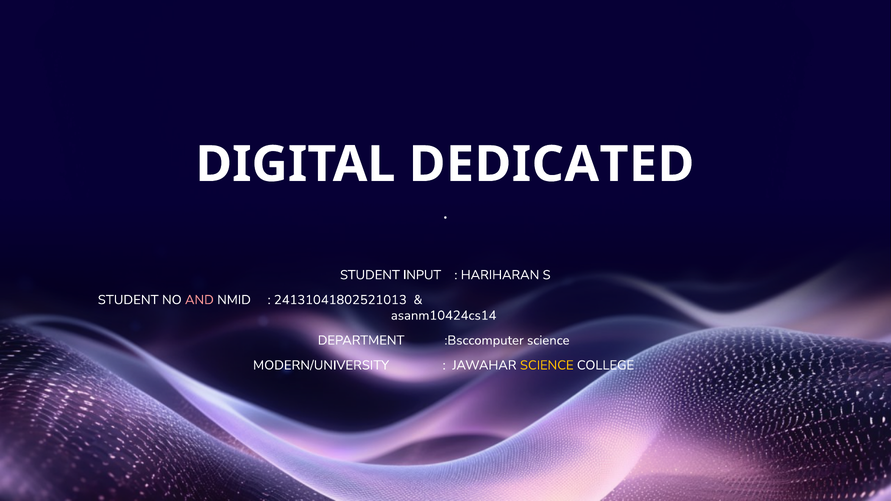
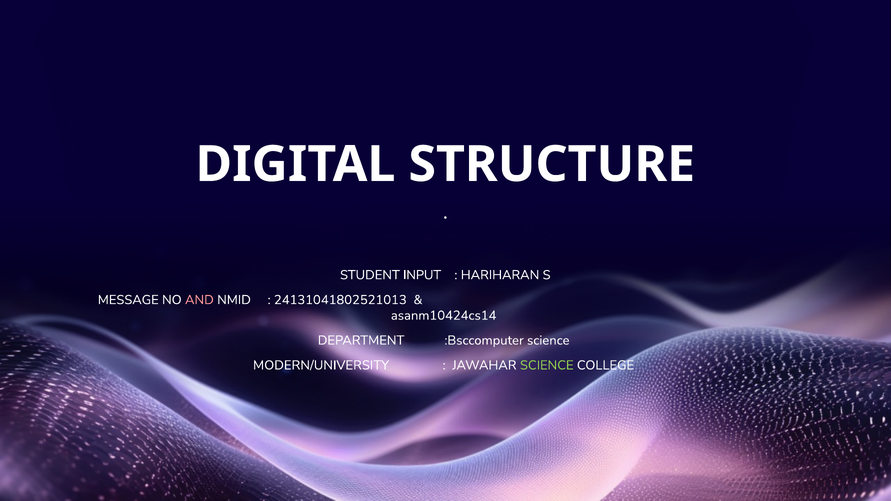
DEDICATED: DEDICATED -> STRUCTURE
STUDENT at (128, 300): STUDENT -> MESSAGE
SCIENCE at (547, 365) colour: yellow -> light green
